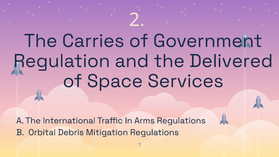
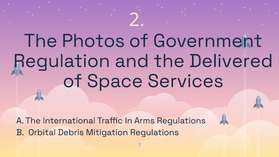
Carries: Carries -> Photos
